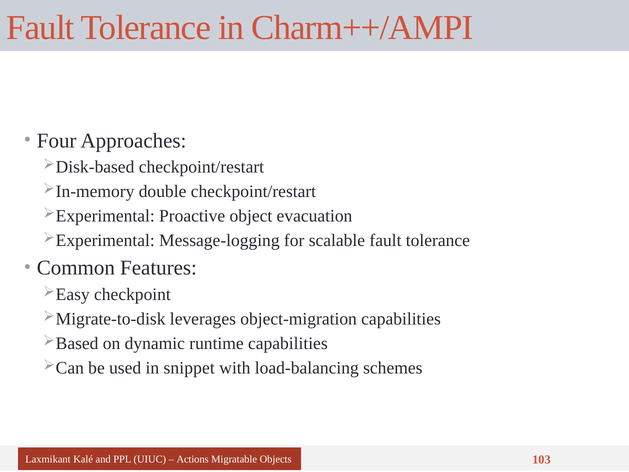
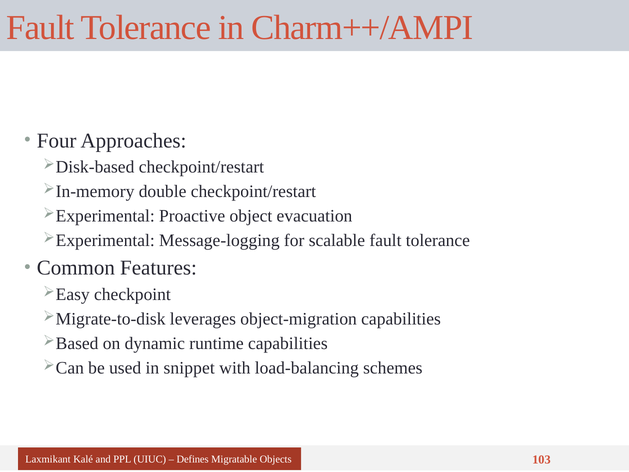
Actions: Actions -> Defines
